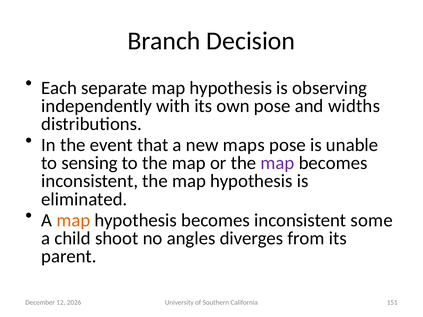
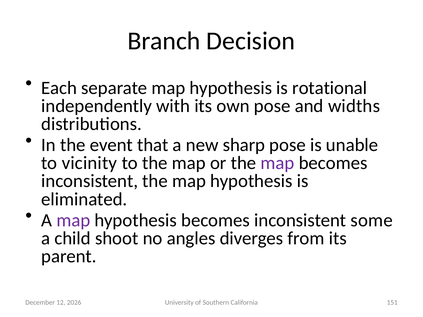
observing: observing -> rotational
maps: maps -> sharp
sensing: sensing -> vicinity
map at (73, 220) colour: orange -> purple
